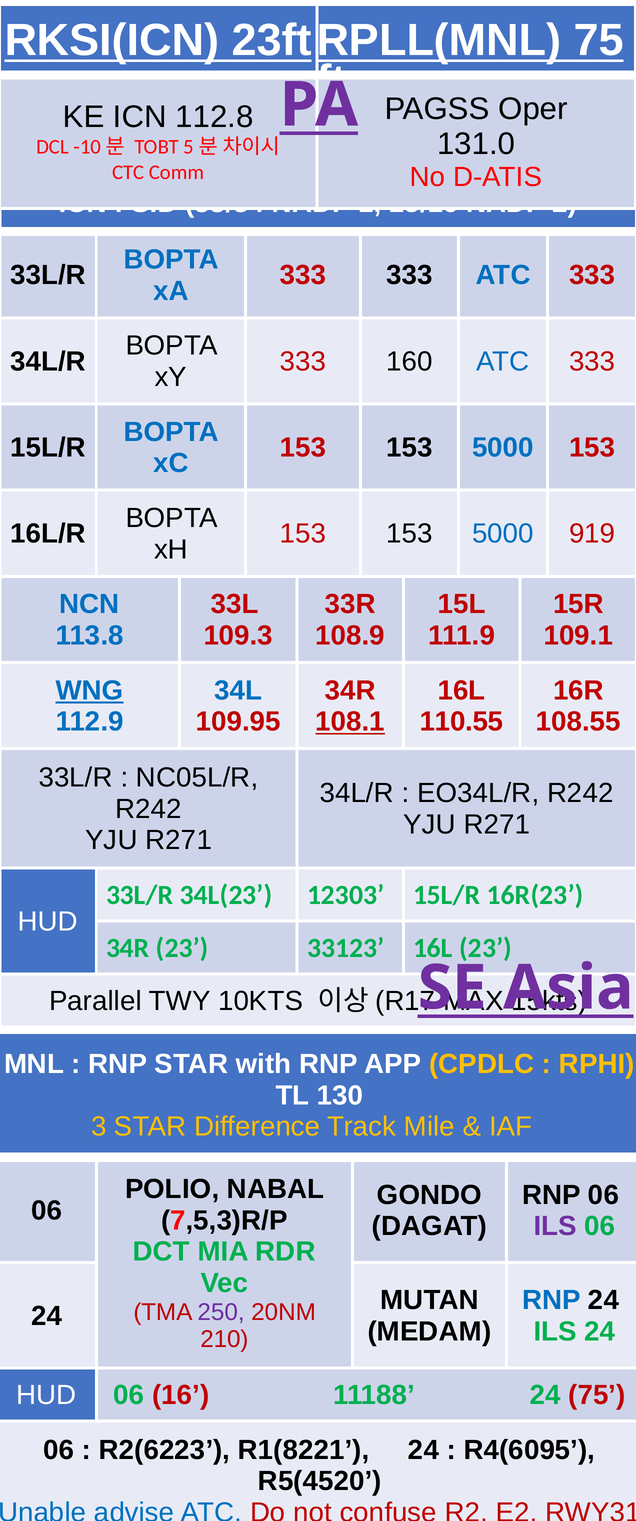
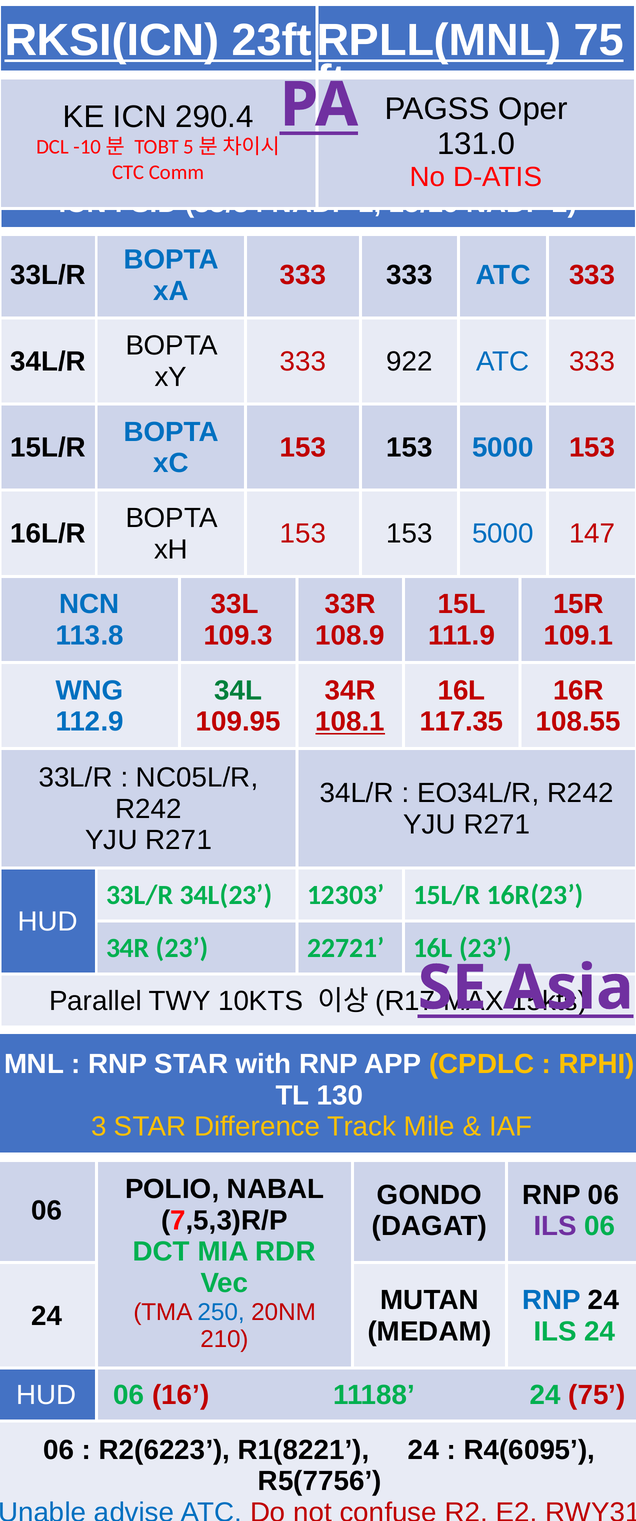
112.8: 112.8 -> 290.4
160: 160 -> 922
919: 919 -> 147
WNG underline: present -> none
34L colour: blue -> green
110.55: 110.55 -> 117.35
33123: 33123 -> 22721
250 colour: purple -> blue
R5(4520: R5(4520 -> R5(7756
